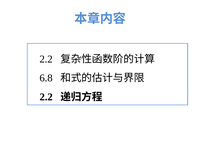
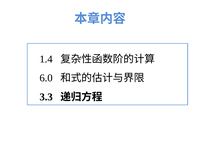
2.2 at (46, 59): 2.2 -> 1.4
6.8: 6.8 -> 6.0
2.2 at (46, 97): 2.2 -> 3.3
